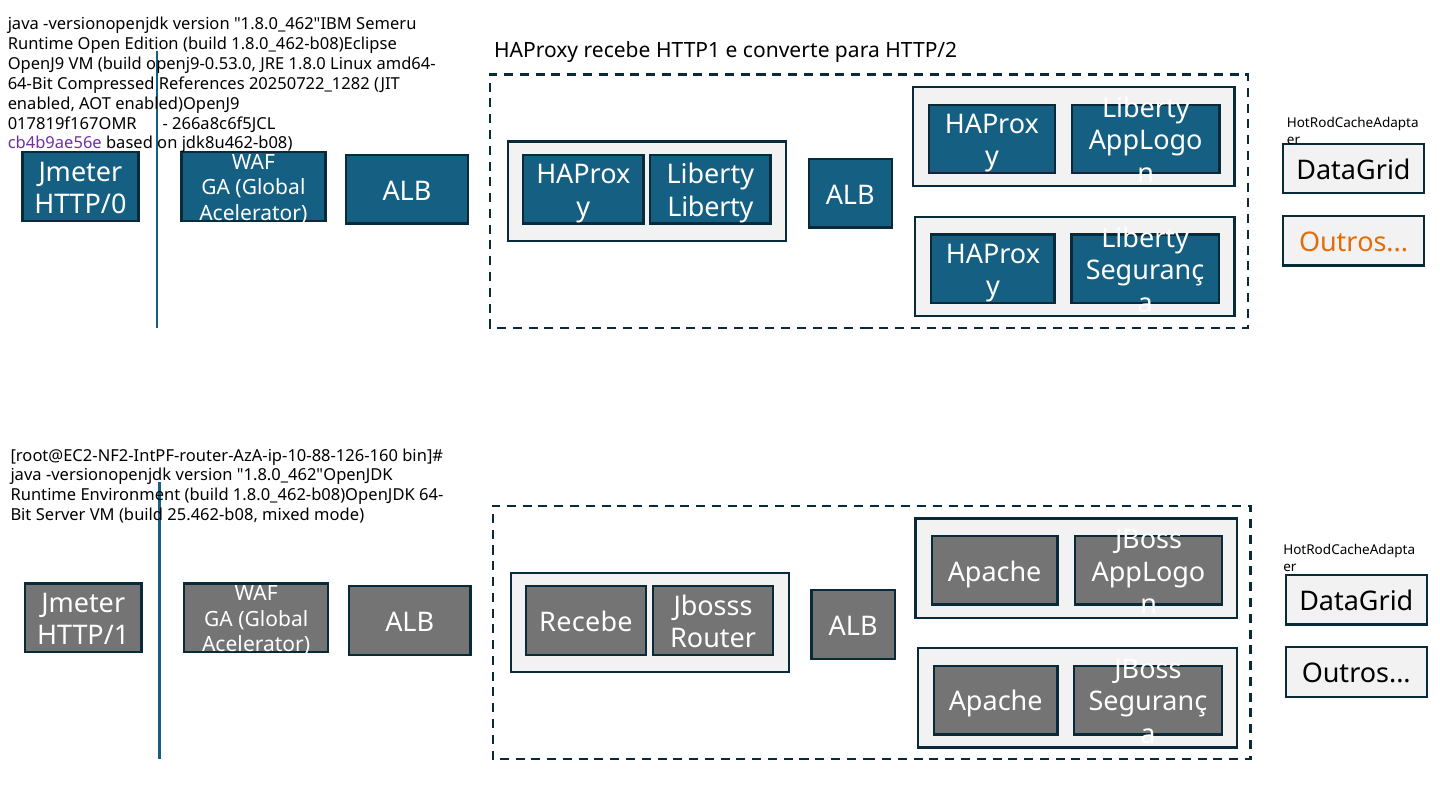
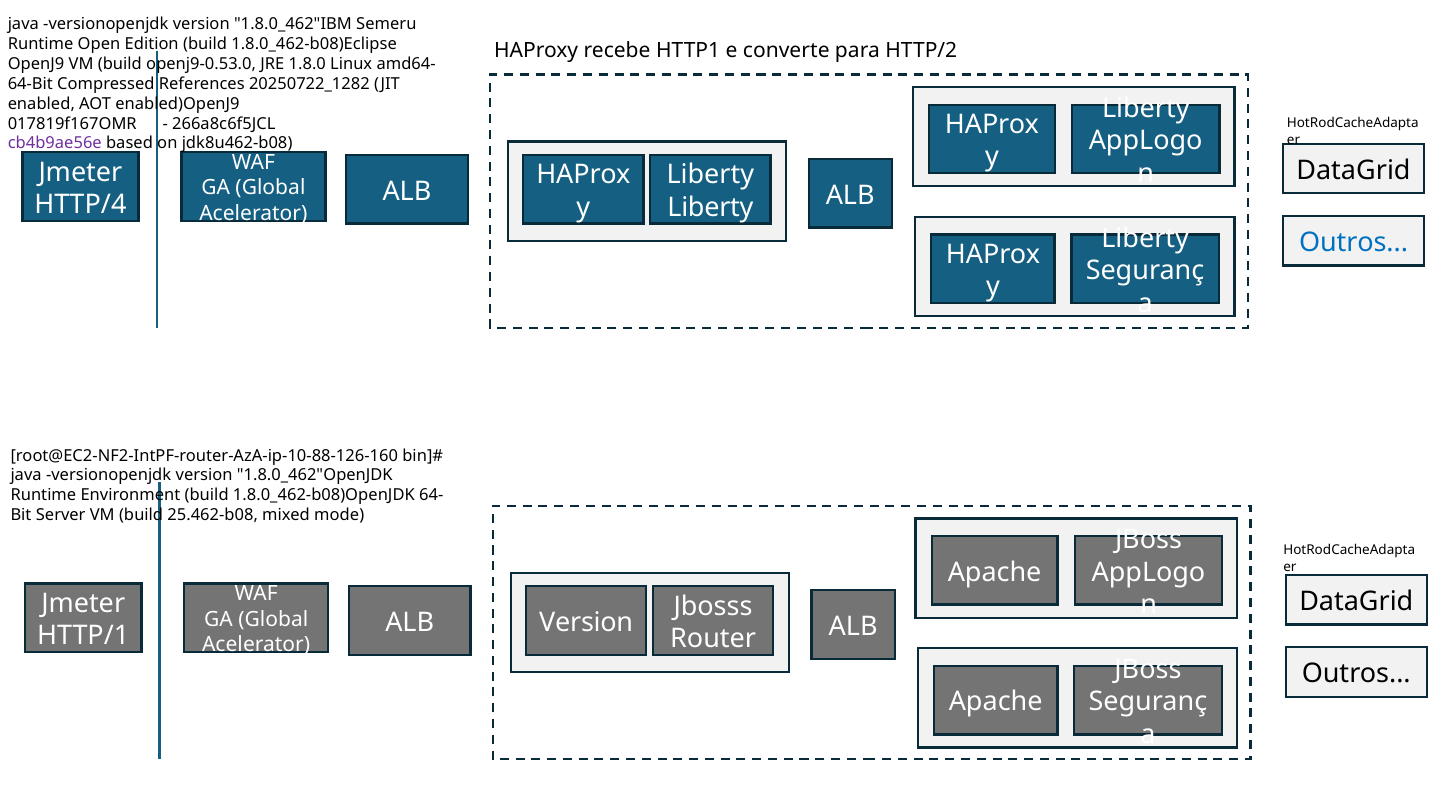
HTTP/0: HTTP/0 -> HTTP/4
Outros at (1354, 243) colour: orange -> blue
ALB Recebe: Recebe -> Version
